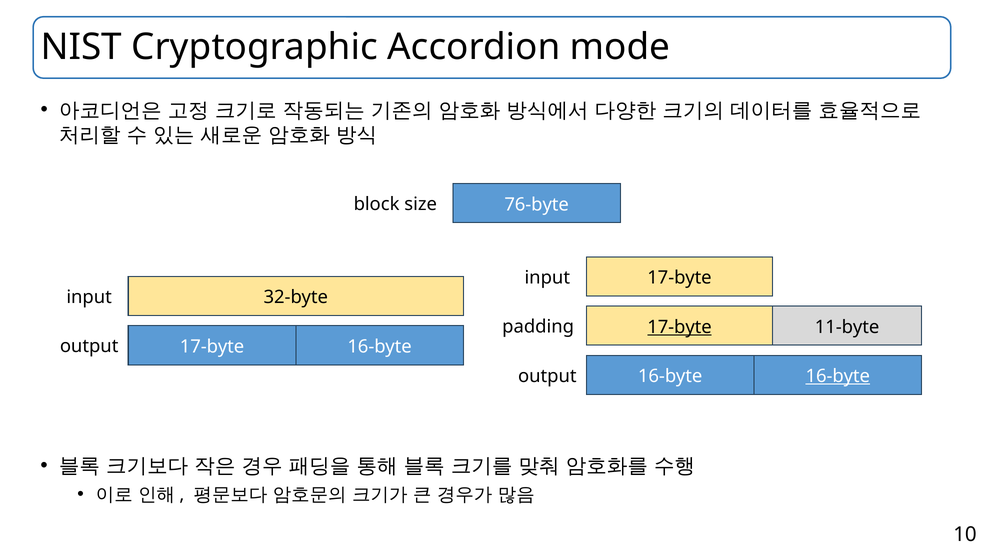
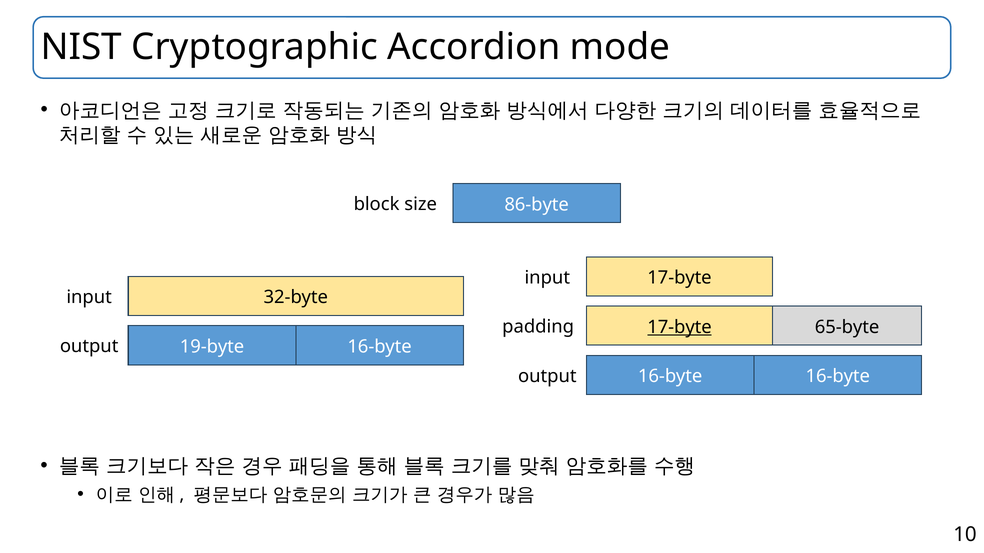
76-byte: 76-byte -> 86-byte
11-byte: 11-byte -> 65-byte
17-byte at (212, 347): 17-byte -> 19-byte
16-byte at (838, 377) underline: present -> none
